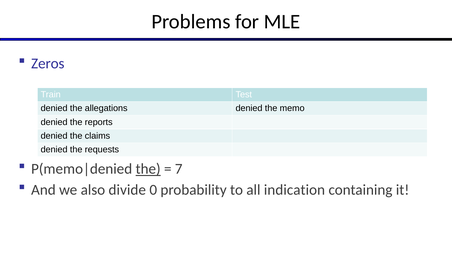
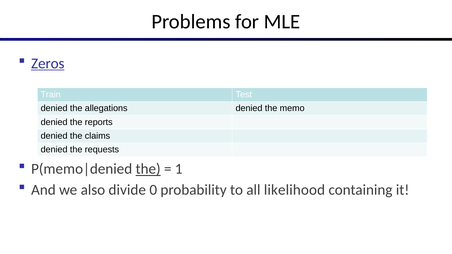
Zeros underline: none -> present
7: 7 -> 1
indication: indication -> likelihood
